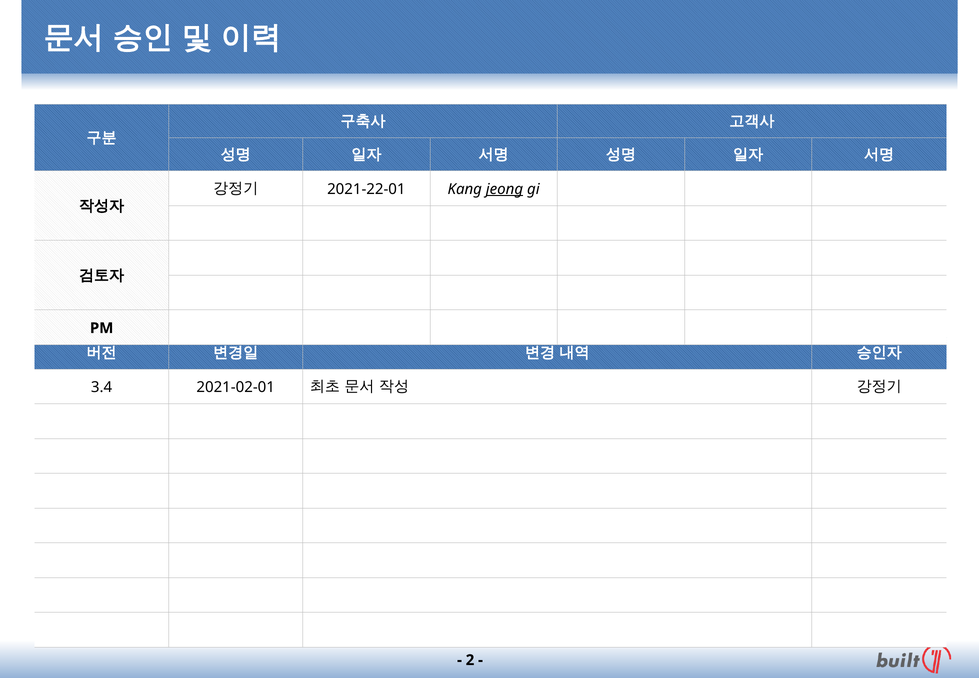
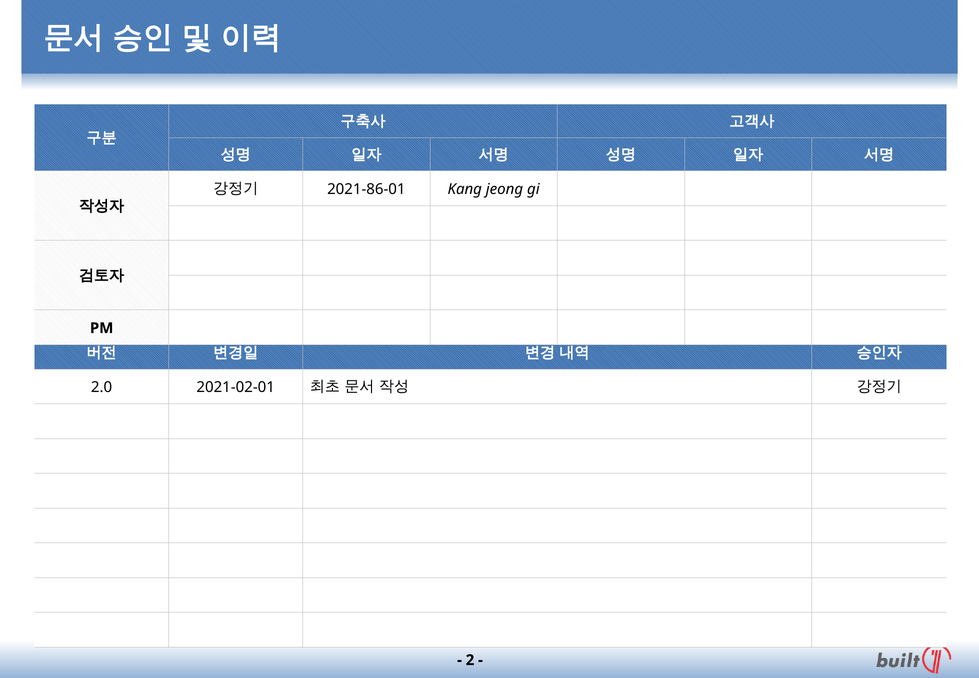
2021-22-01: 2021-22-01 -> 2021-86-01
jeong underline: present -> none
3.4: 3.4 -> 2.0
